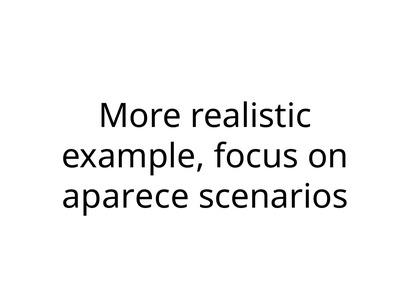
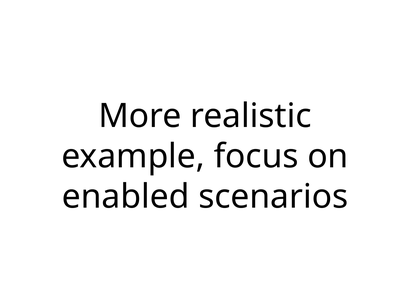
aparece: aparece -> enabled
